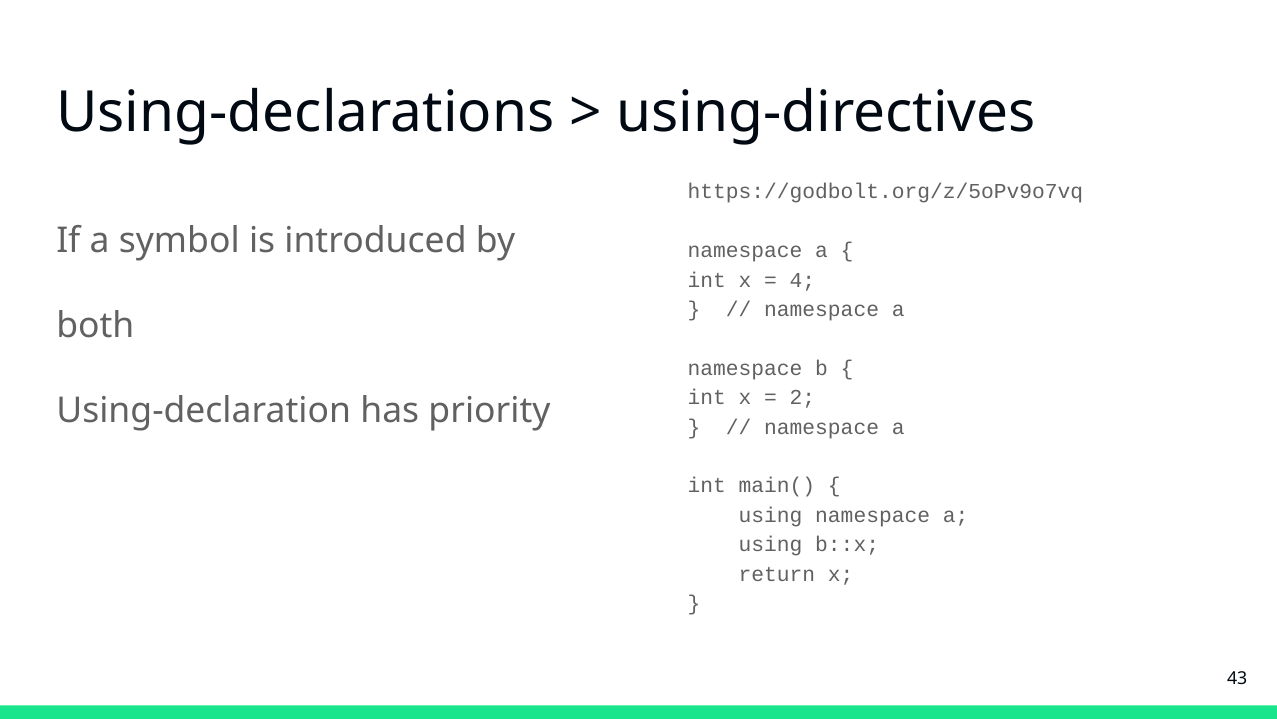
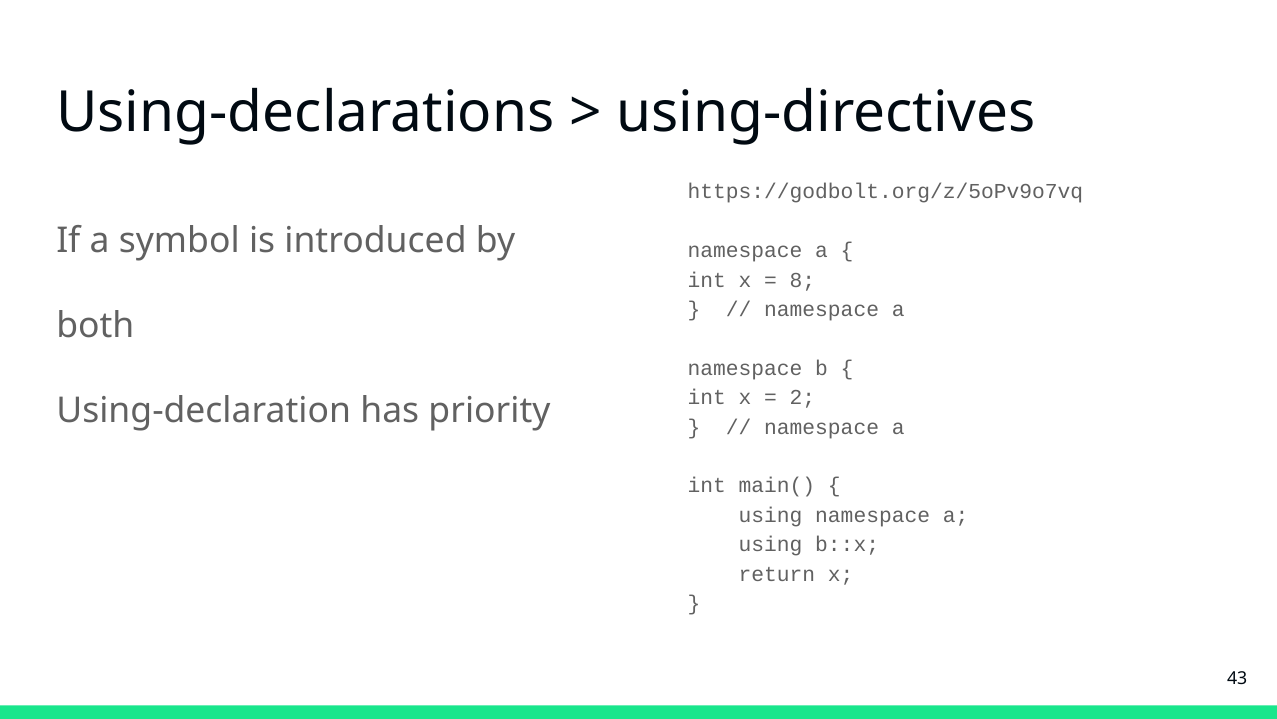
4: 4 -> 8
